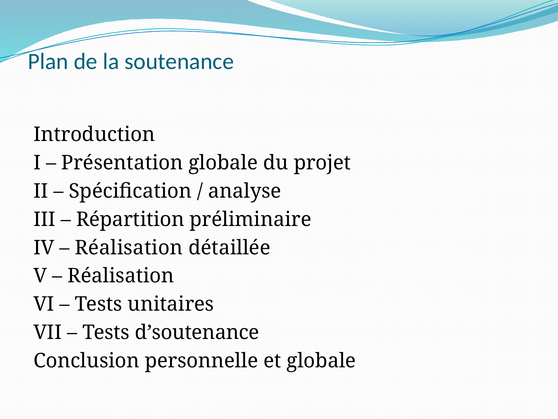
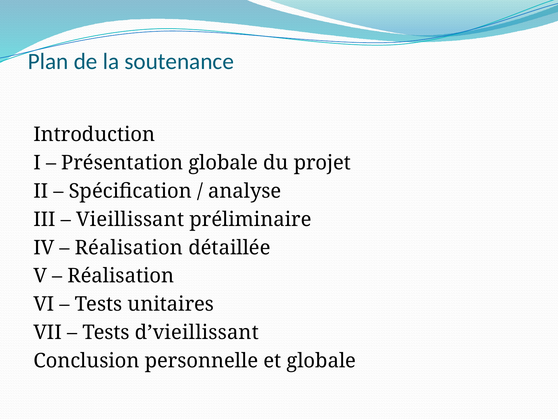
Répartition: Répartition -> Vieillissant
d’soutenance: d’soutenance -> d’vieillissant
